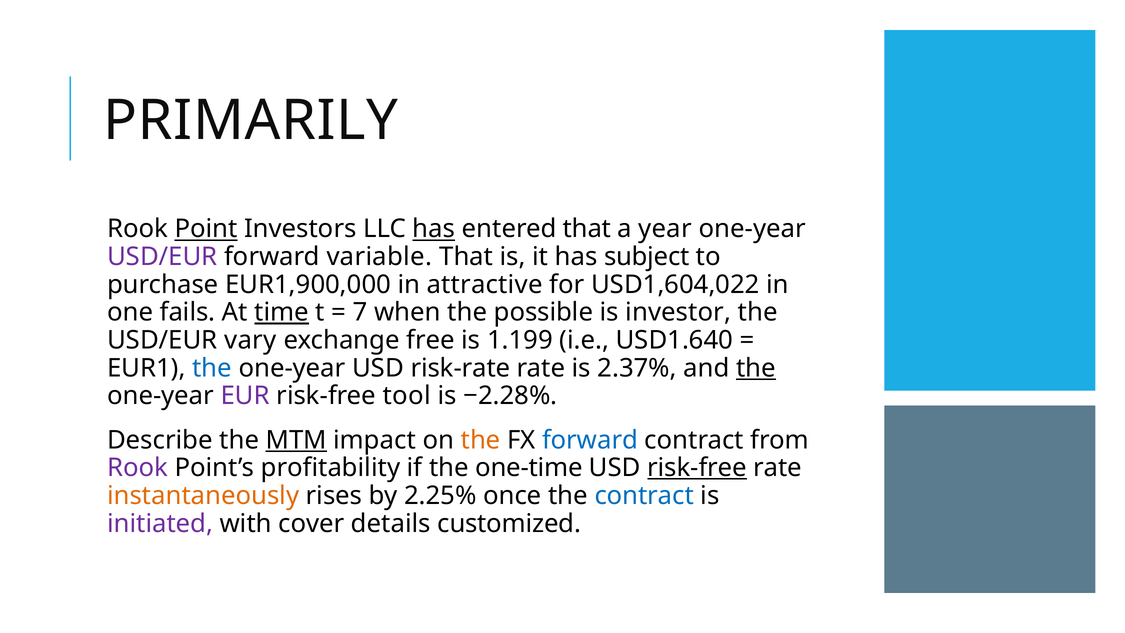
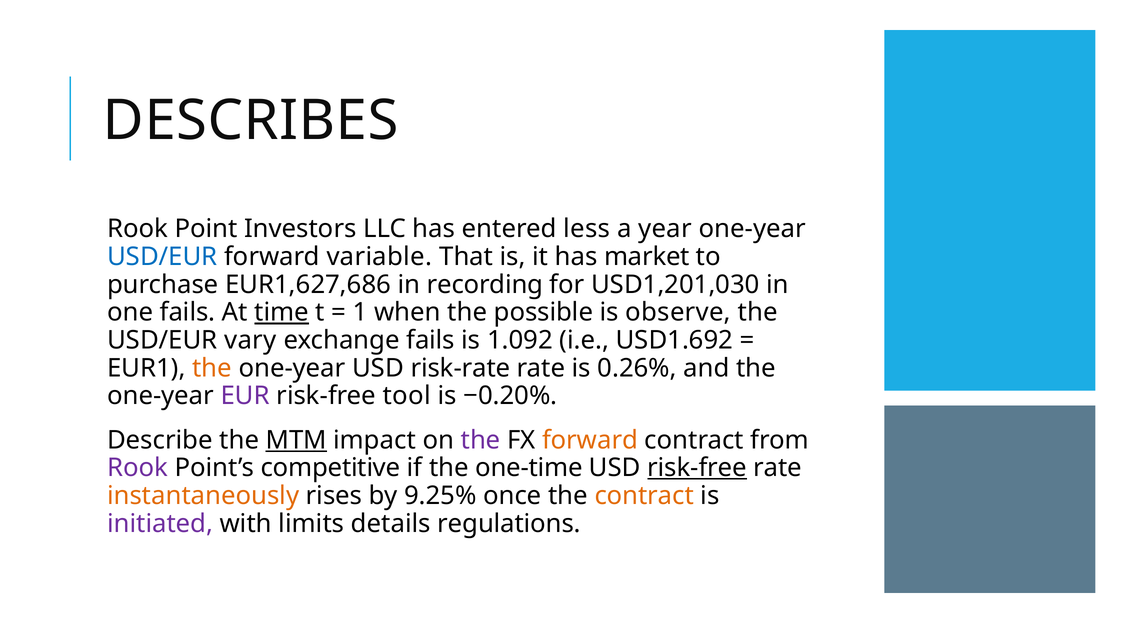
PRIMARILY: PRIMARILY -> DESCRIBES
Point underline: present -> none
has at (434, 229) underline: present -> none
entered that: that -> less
USD/EUR at (162, 257) colour: purple -> blue
subject: subject -> market
EUR1,900,000: EUR1,900,000 -> EUR1,627,686
attractive: attractive -> recording
USD1,604,022: USD1,604,022 -> USD1,201,030
7: 7 -> 1
investor: investor -> observe
exchange free: free -> fails
1.199: 1.199 -> 1.092
USD1.640: USD1.640 -> USD1.692
the at (212, 368) colour: blue -> orange
2.37%: 2.37% -> 0.26%
the at (756, 368) underline: present -> none
−2.28%: −2.28% -> −0.20%
the at (481, 440) colour: orange -> purple
forward at (590, 440) colour: blue -> orange
profitability: profitability -> competitive
2.25%: 2.25% -> 9.25%
contract at (644, 496) colour: blue -> orange
cover: cover -> limits
customized: customized -> regulations
